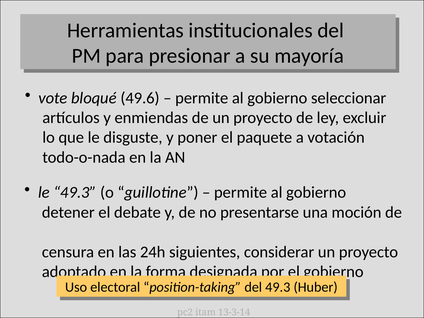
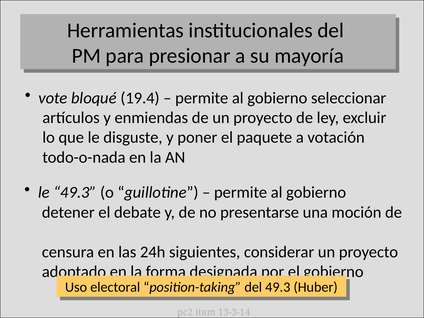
49.6: 49.6 -> 19.4
